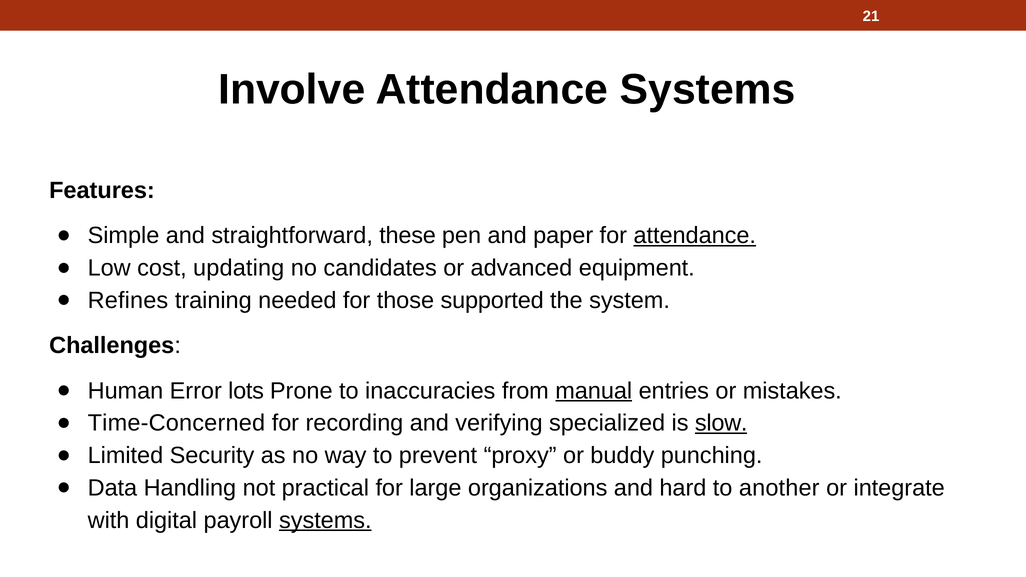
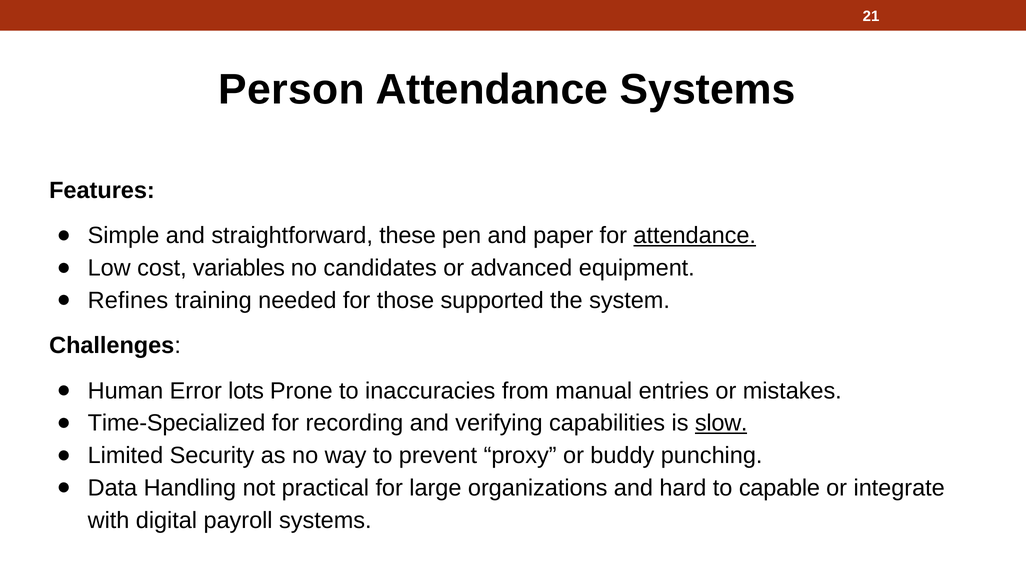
Involve: Involve -> Person
updating: updating -> variables
manual underline: present -> none
Time-Concerned: Time-Concerned -> Time-Specialized
specialized: specialized -> capabilities
another: another -> capable
systems at (325, 520) underline: present -> none
